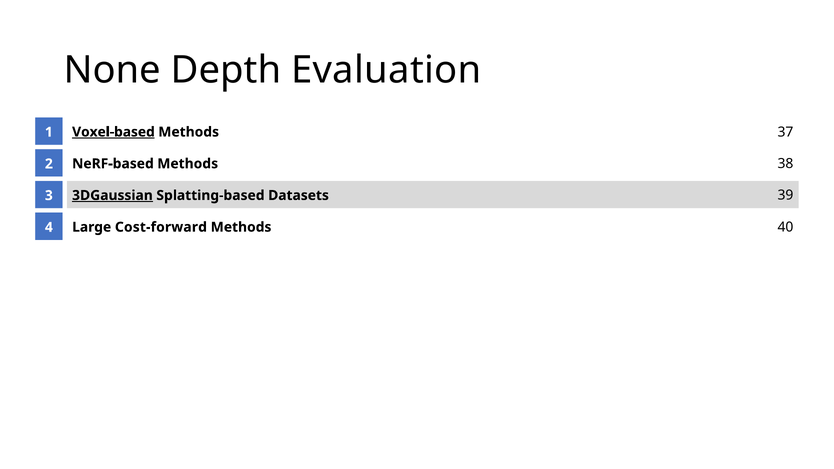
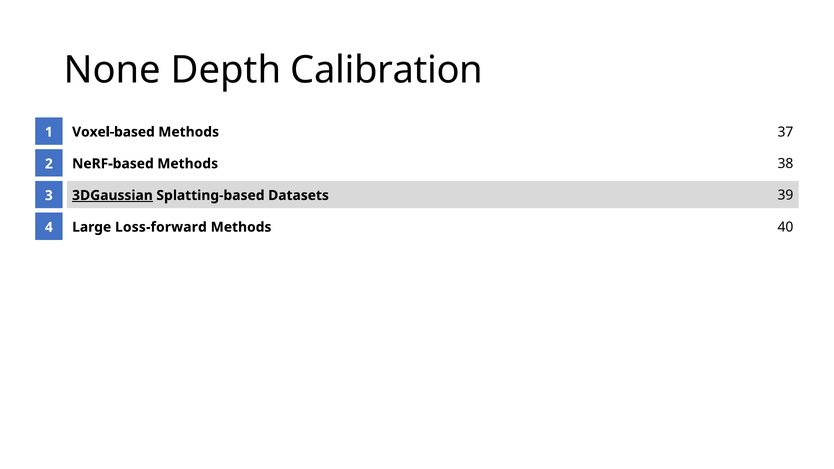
Evaluation: Evaluation -> Calibration
Voxel-based underline: present -> none
Cost-forward: Cost-forward -> Loss-forward
